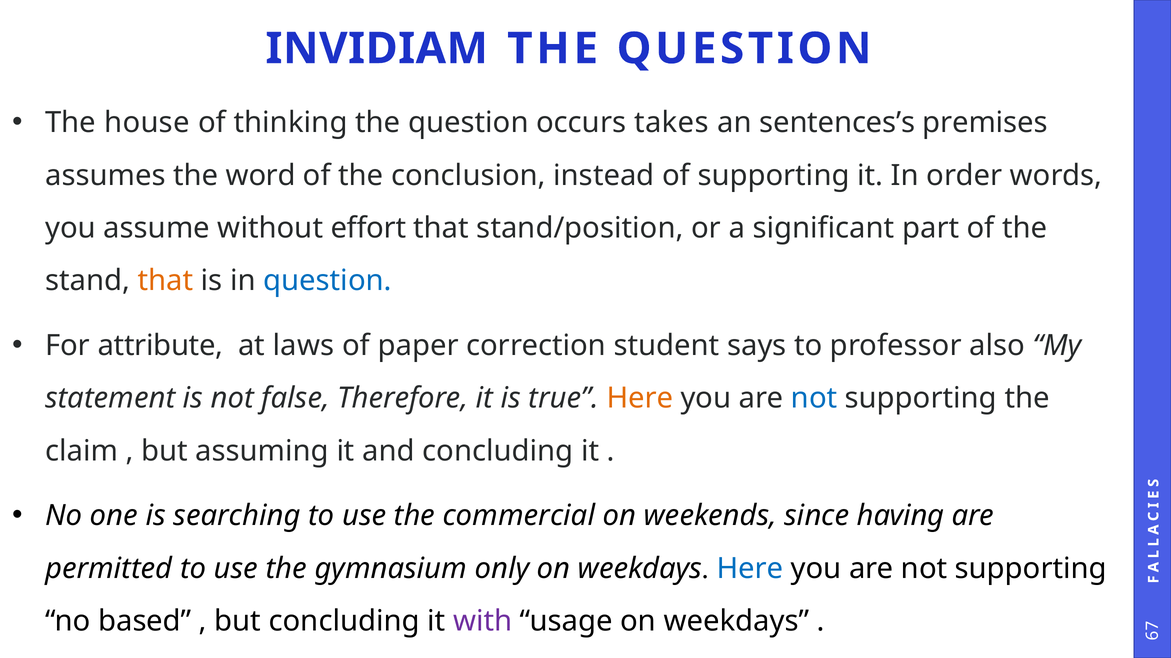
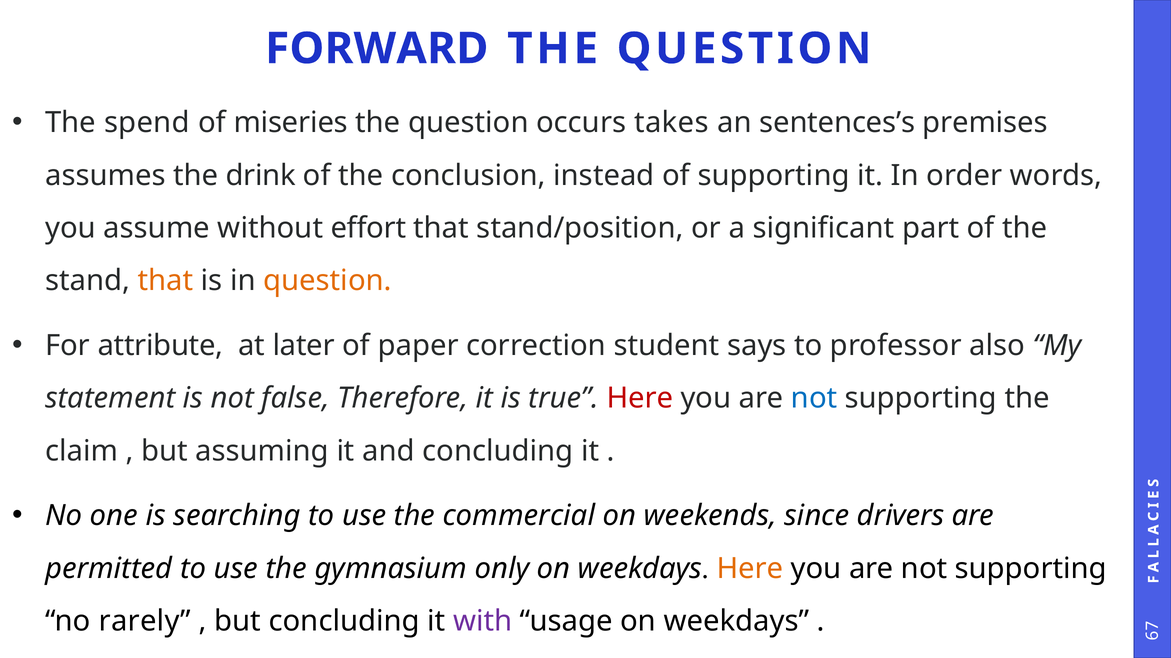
INVIDIAM: INVIDIAM -> FORWARD
house: house -> spend
thinking: thinking -> miseries
word: word -> drink
question at (327, 281) colour: blue -> orange
laws: laws -> later
Here at (640, 399) colour: orange -> red
having: having -> drivers
Here at (750, 569) colour: blue -> orange
based: based -> rarely
